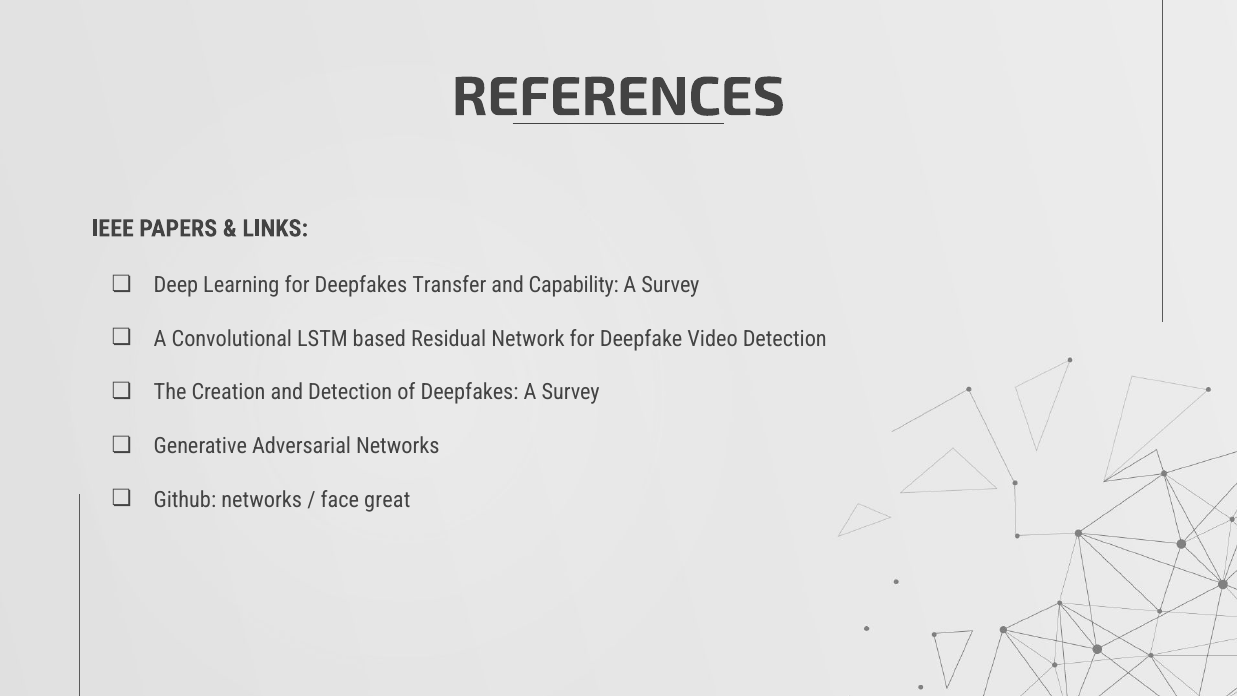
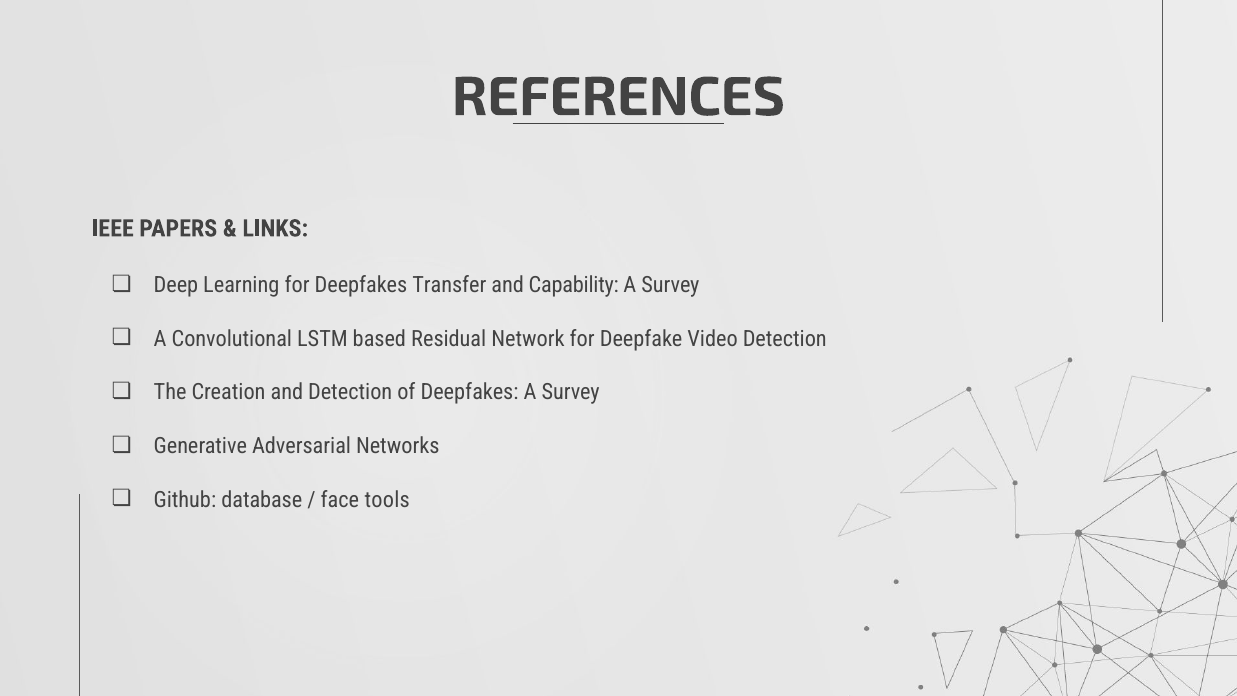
Github networks: networks -> database
great: great -> tools
